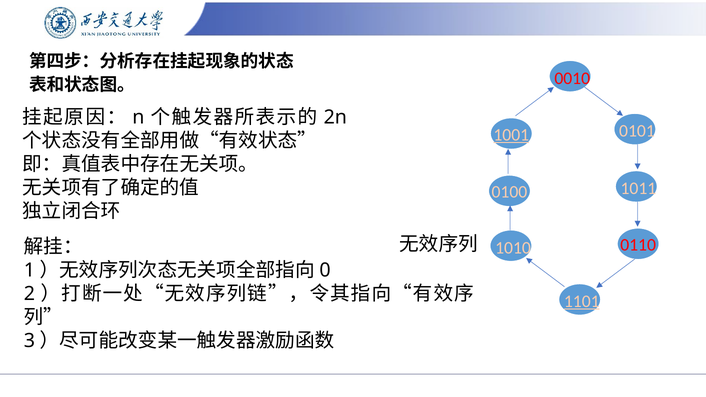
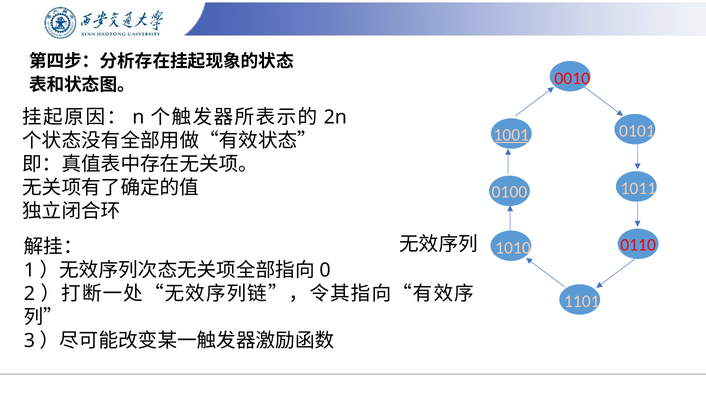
1101 underline: present -> none
